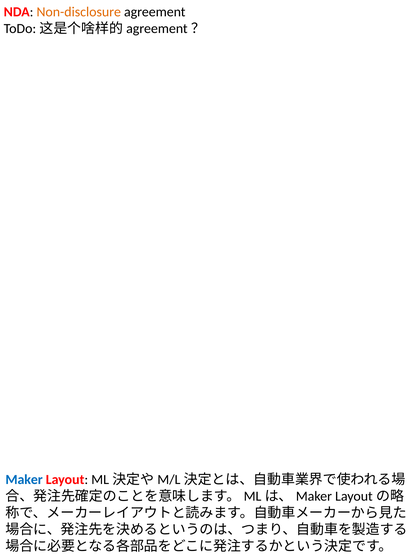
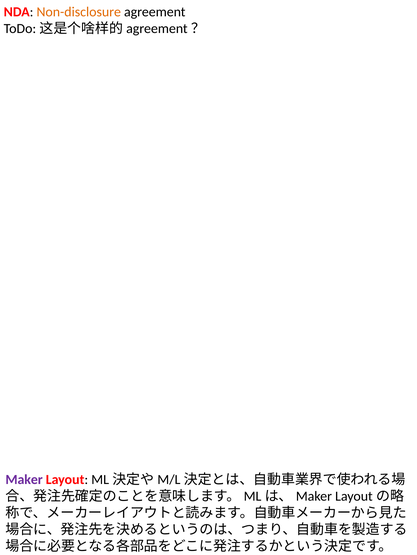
Maker colour: blue -> purple
